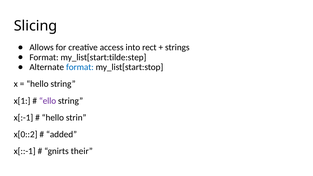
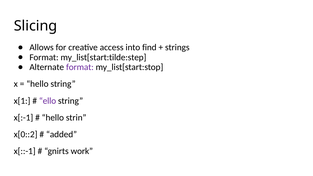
rect: rect -> find
format at (80, 67) colour: blue -> purple
their: their -> work
